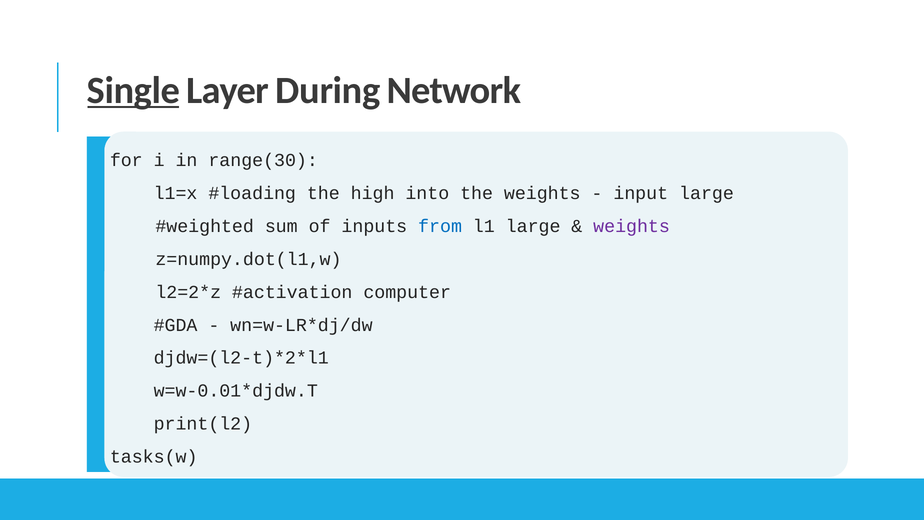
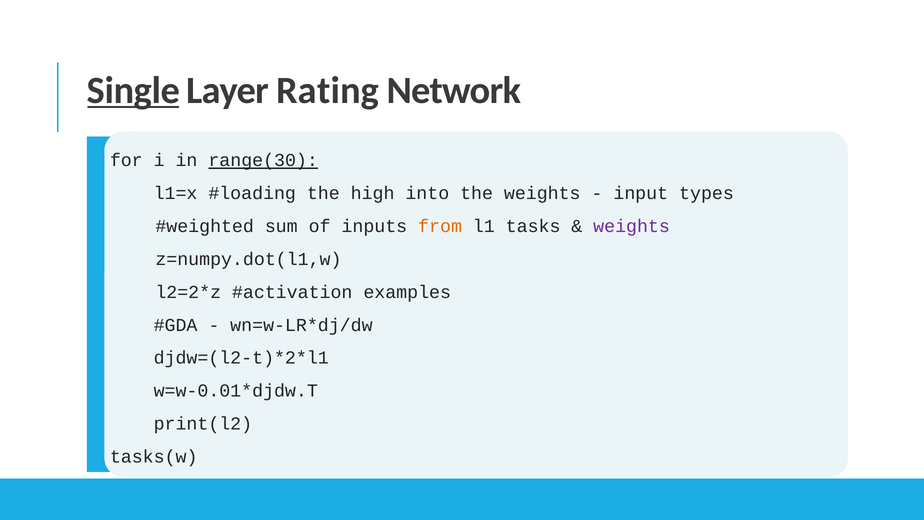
During: During -> Rating
range(30 underline: none -> present
input large: large -> types
from colour: blue -> orange
l1 large: large -> tasks
computer: computer -> examples
